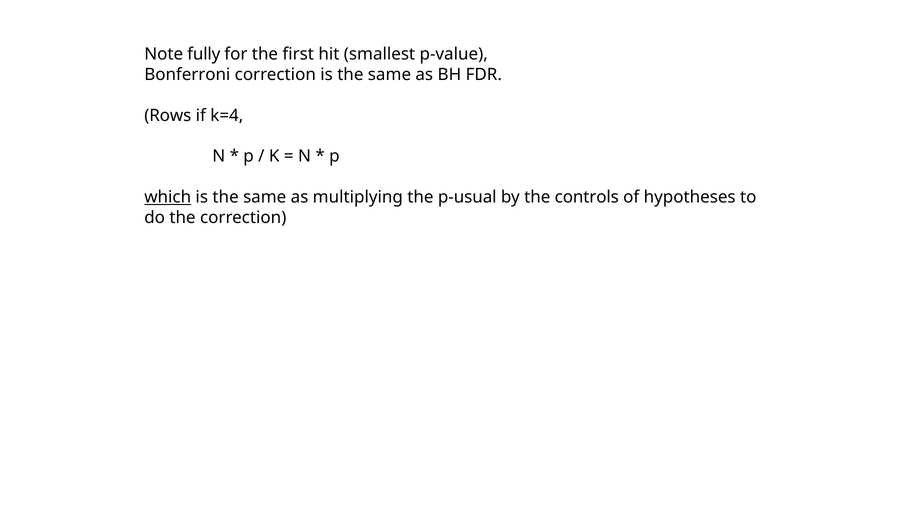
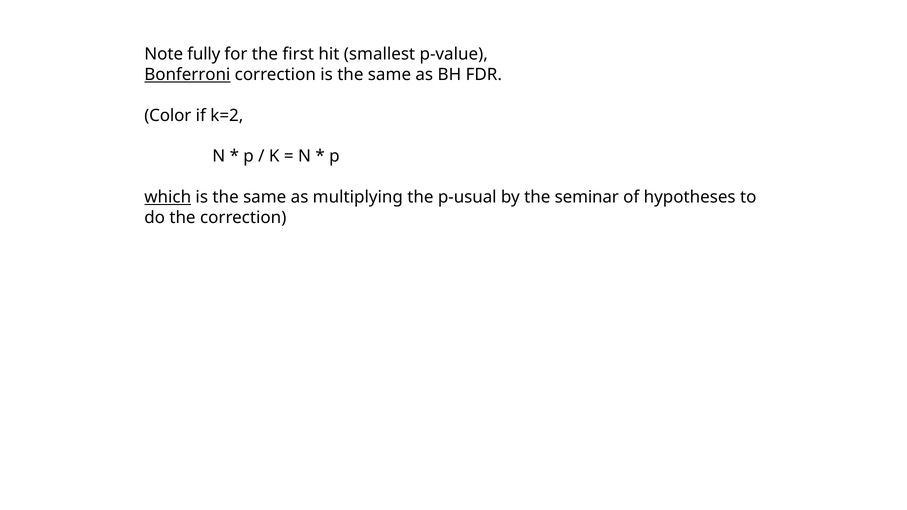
Bonferroni underline: none -> present
Rows: Rows -> Color
k=4: k=4 -> k=2
controls: controls -> seminar
